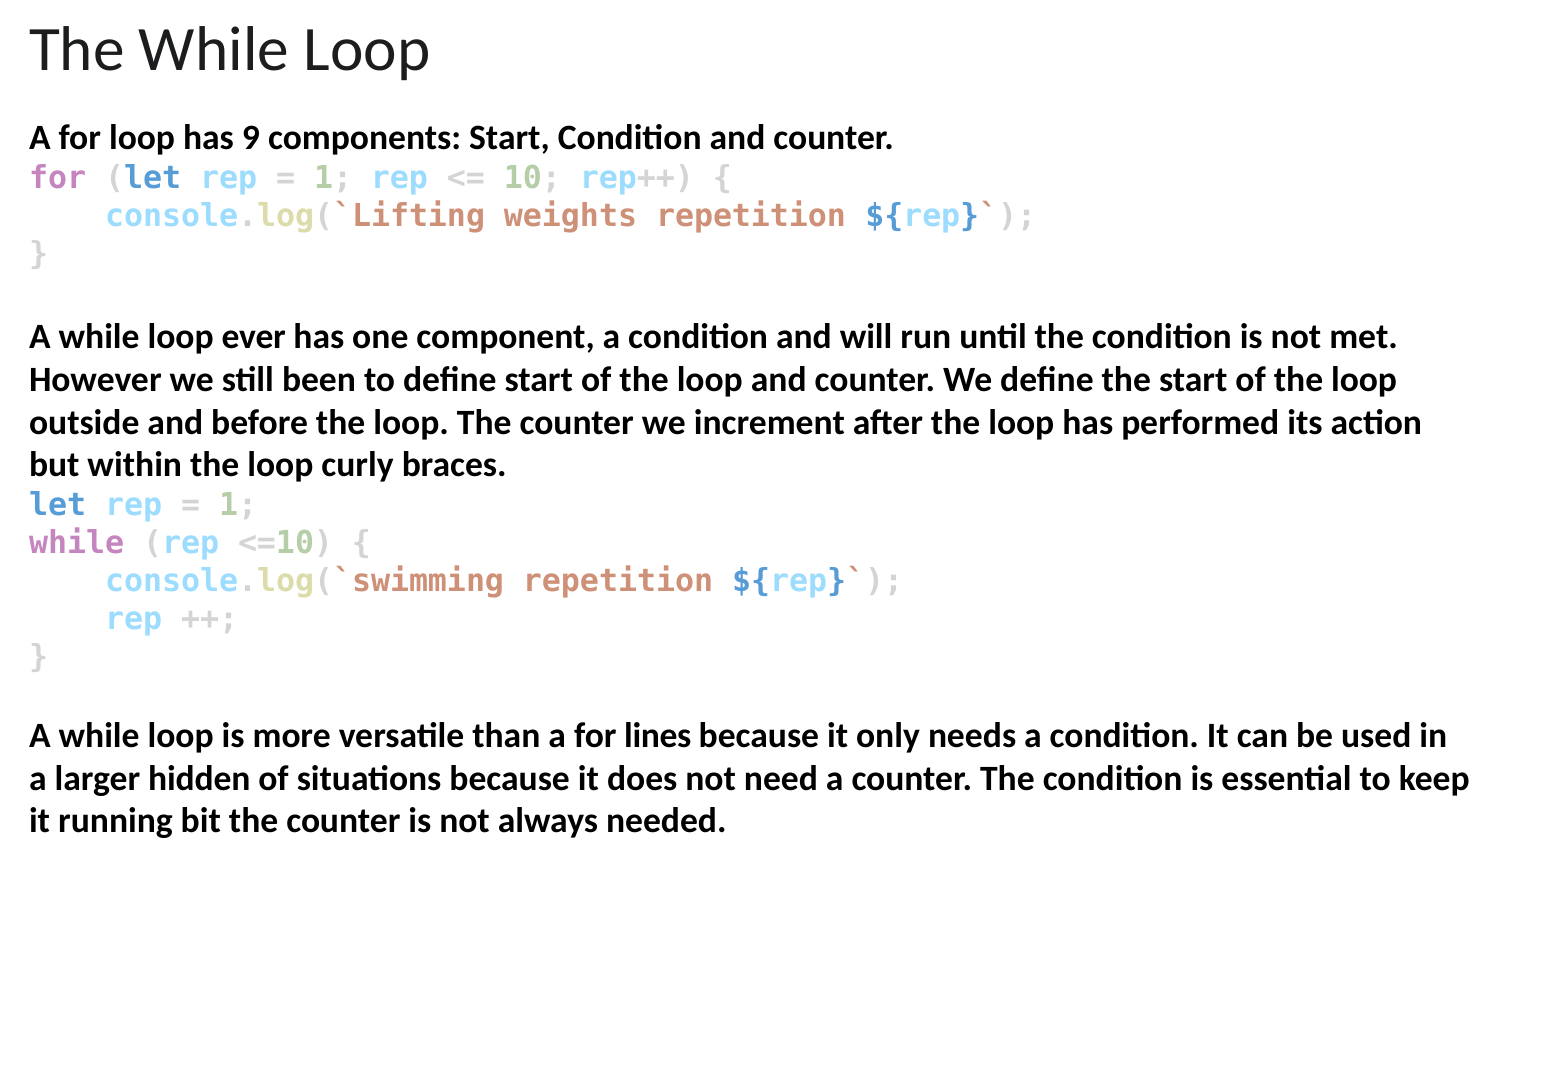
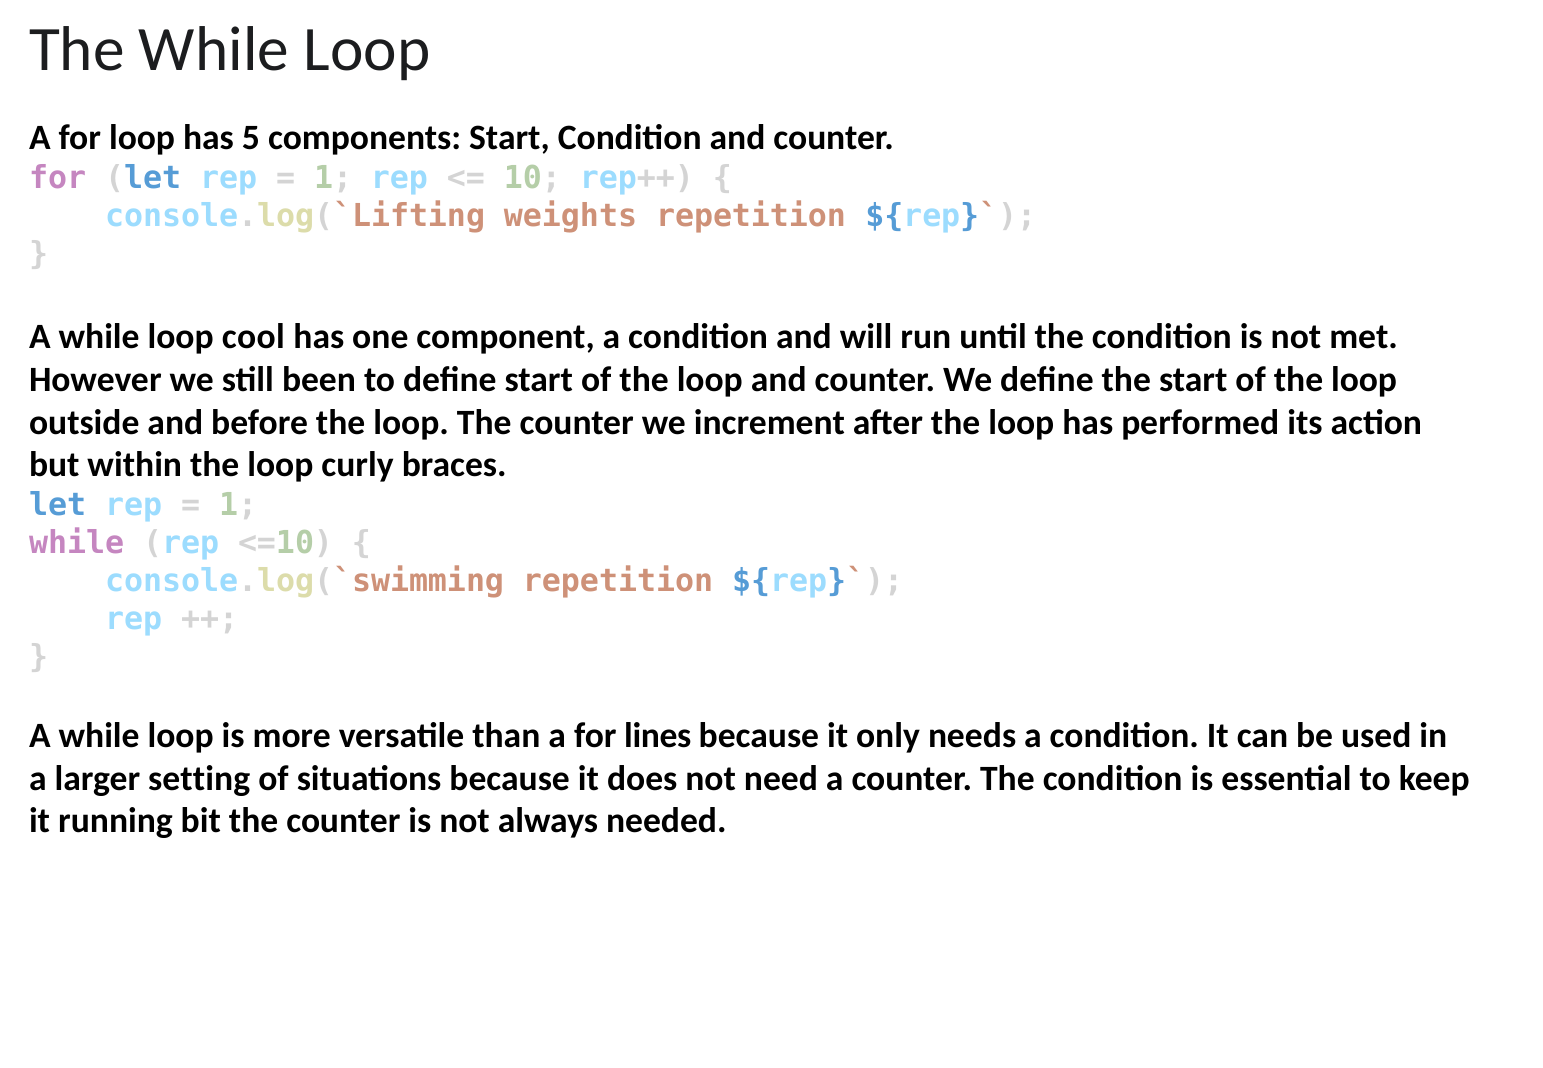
9: 9 -> 5
ever: ever -> cool
hidden: hidden -> setting
